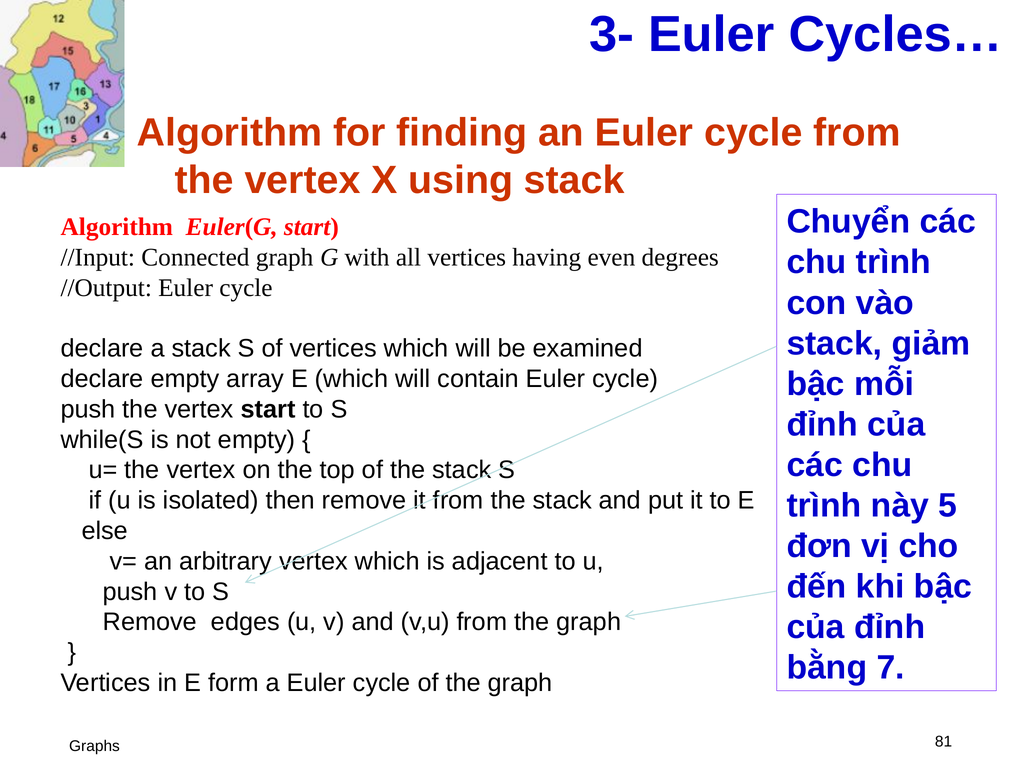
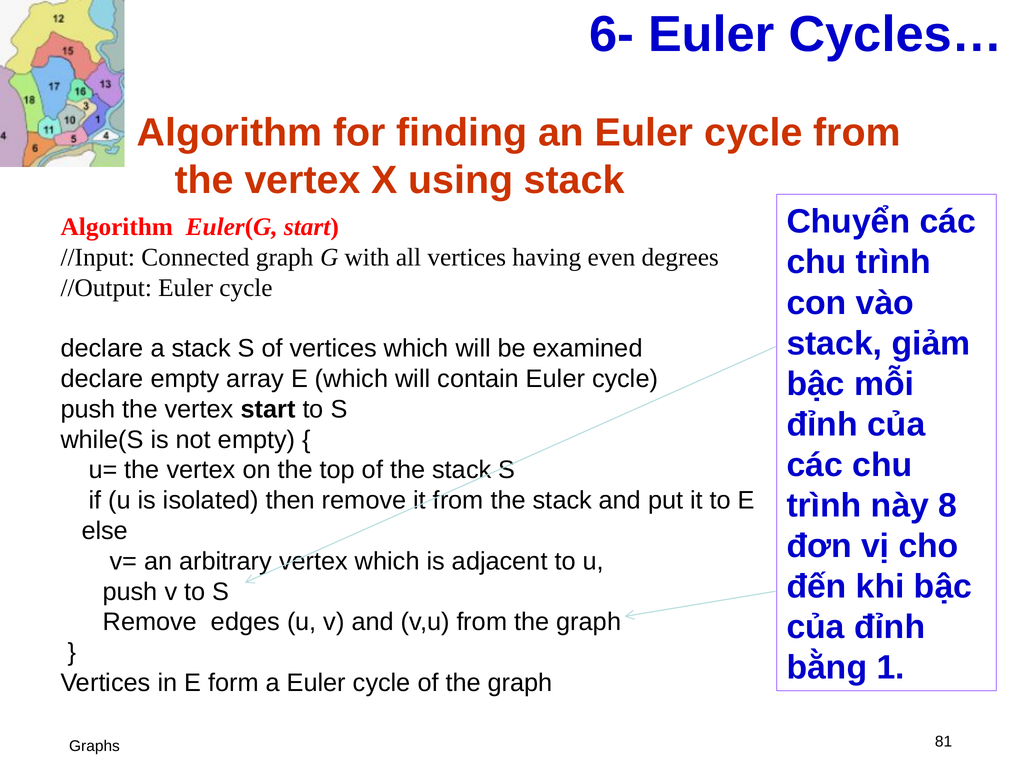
3-: 3- -> 6-
5: 5 -> 8
7: 7 -> 1
